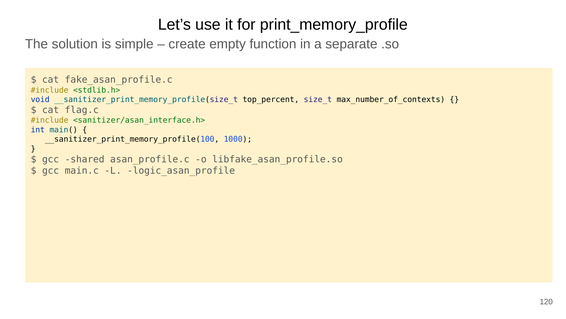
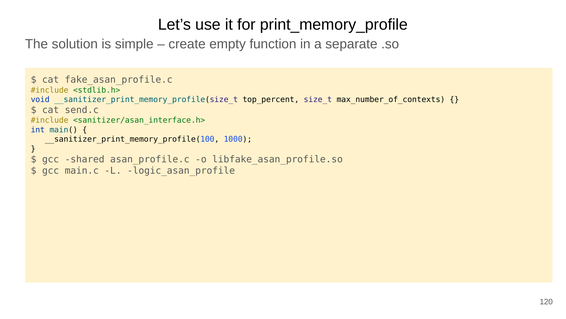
flag.c: flag.c -> send.c
